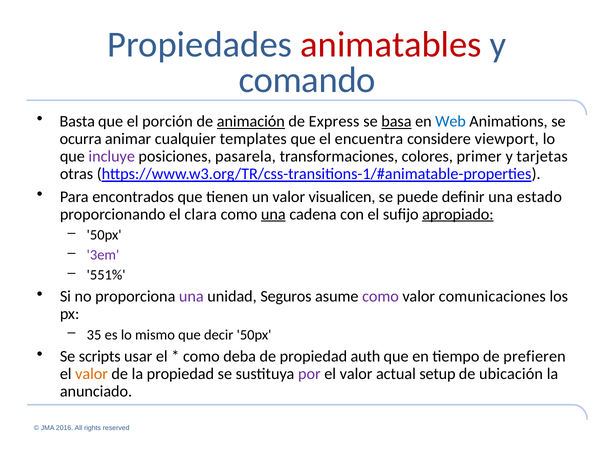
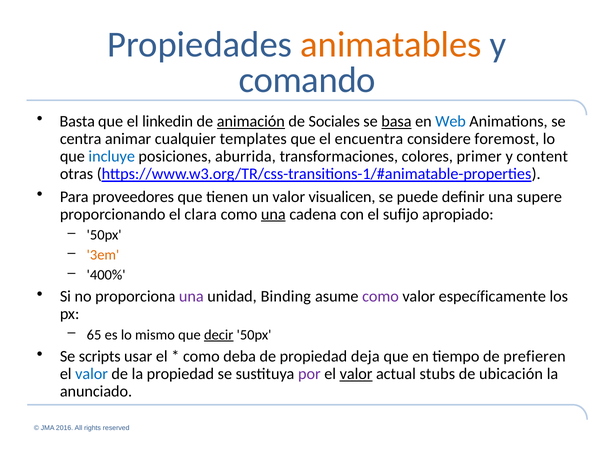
animatables colour: red -> orange
porción: porción -> linkedin
Express: Express -> Sociales
ocurra: ocurra -> centra
viewport: viewport -> foremost
incluye colour: purple -> blue
pasarela: pasarela -> aburrida
tarjetas: tarjetas -> content
encontrados: encontrados -> proveedores
estado: estado -> supere
apropiado underline: present -> none
3em colour: purple -> orange
551%: 551% -> 400%
Seguros: Seguros -> Binding
comunicaciones: comunicaciones -> específicamente
35: 35 -> 65
decir underline: none -> present
auth: auth -> deja
valor at (92, 374) colour: orange -> blue
valor at (356, 374) underline: none -> present
setup: setup -> stubs
